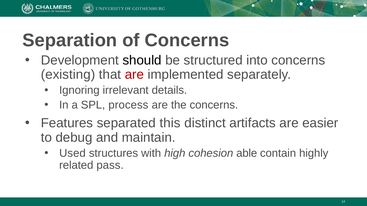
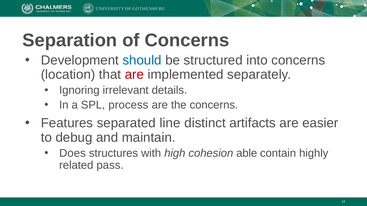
should colour: black -> blue
existing: existing -> location
this: this -> line
Used: Used -> Does
